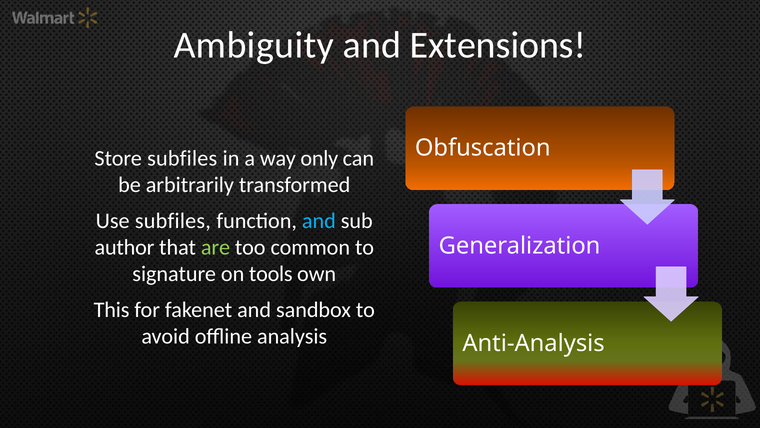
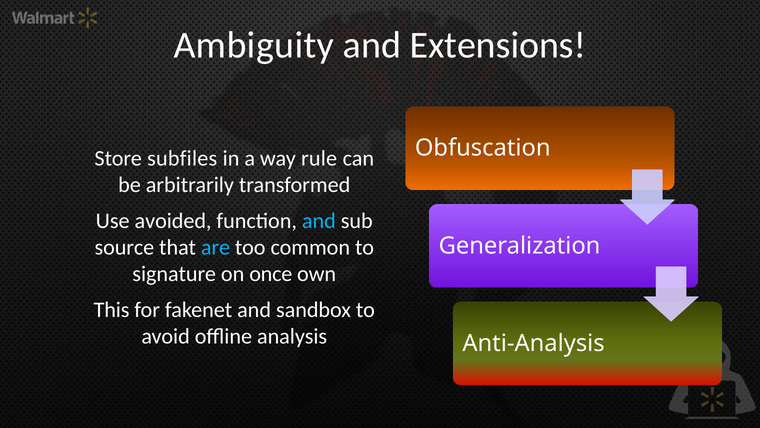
only: only -> rule
Use subfiles: subfiles -> avoided
author: author -> source
are colour: light green -> light blue
tools: tools -> once
